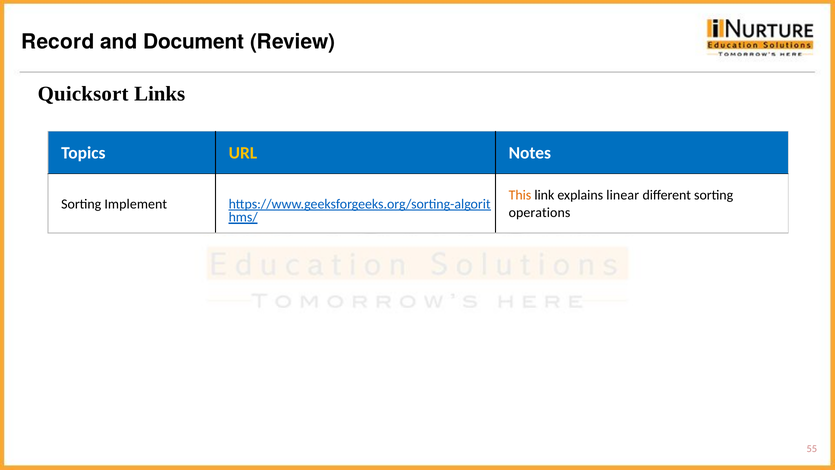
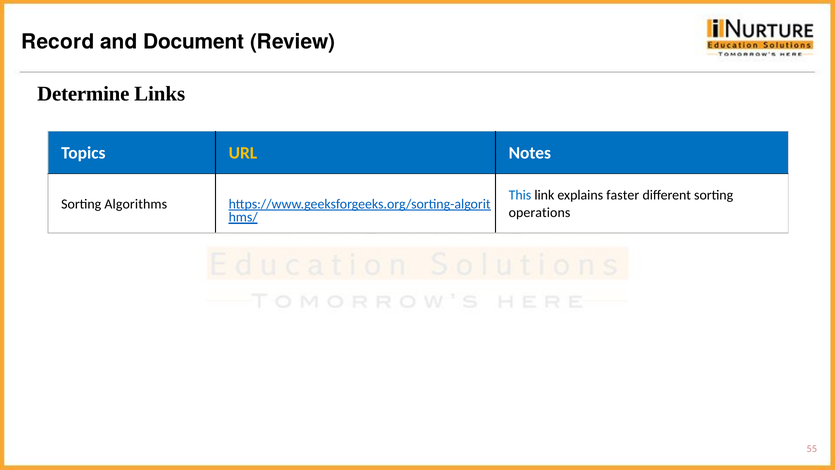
Quicksort: Quicksort -> Determine
This colour: orange -> blue
linear: linear -> faster
Implement: Implement -> Algorithms
